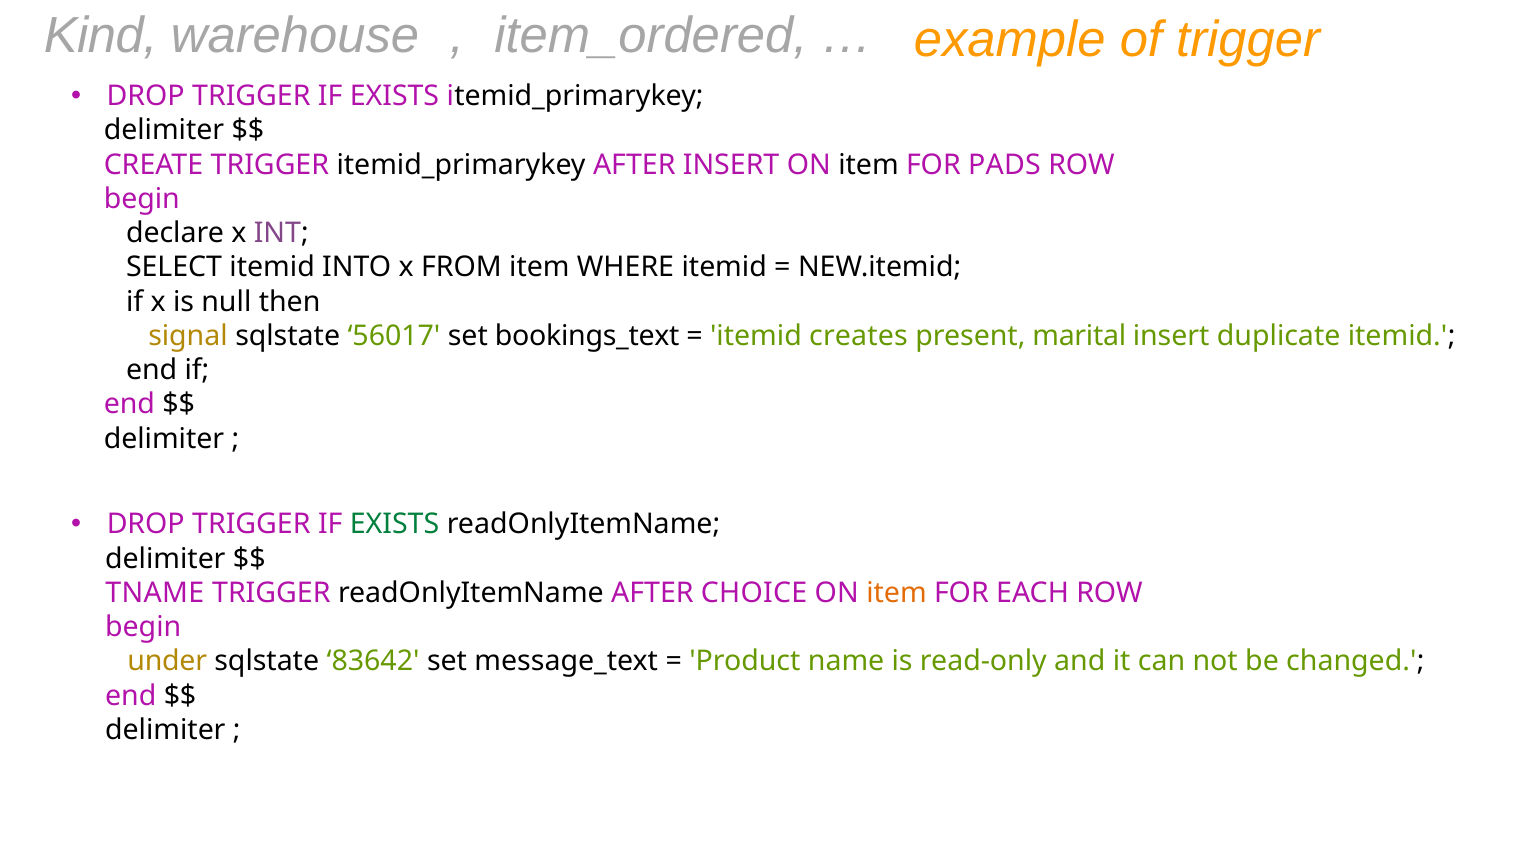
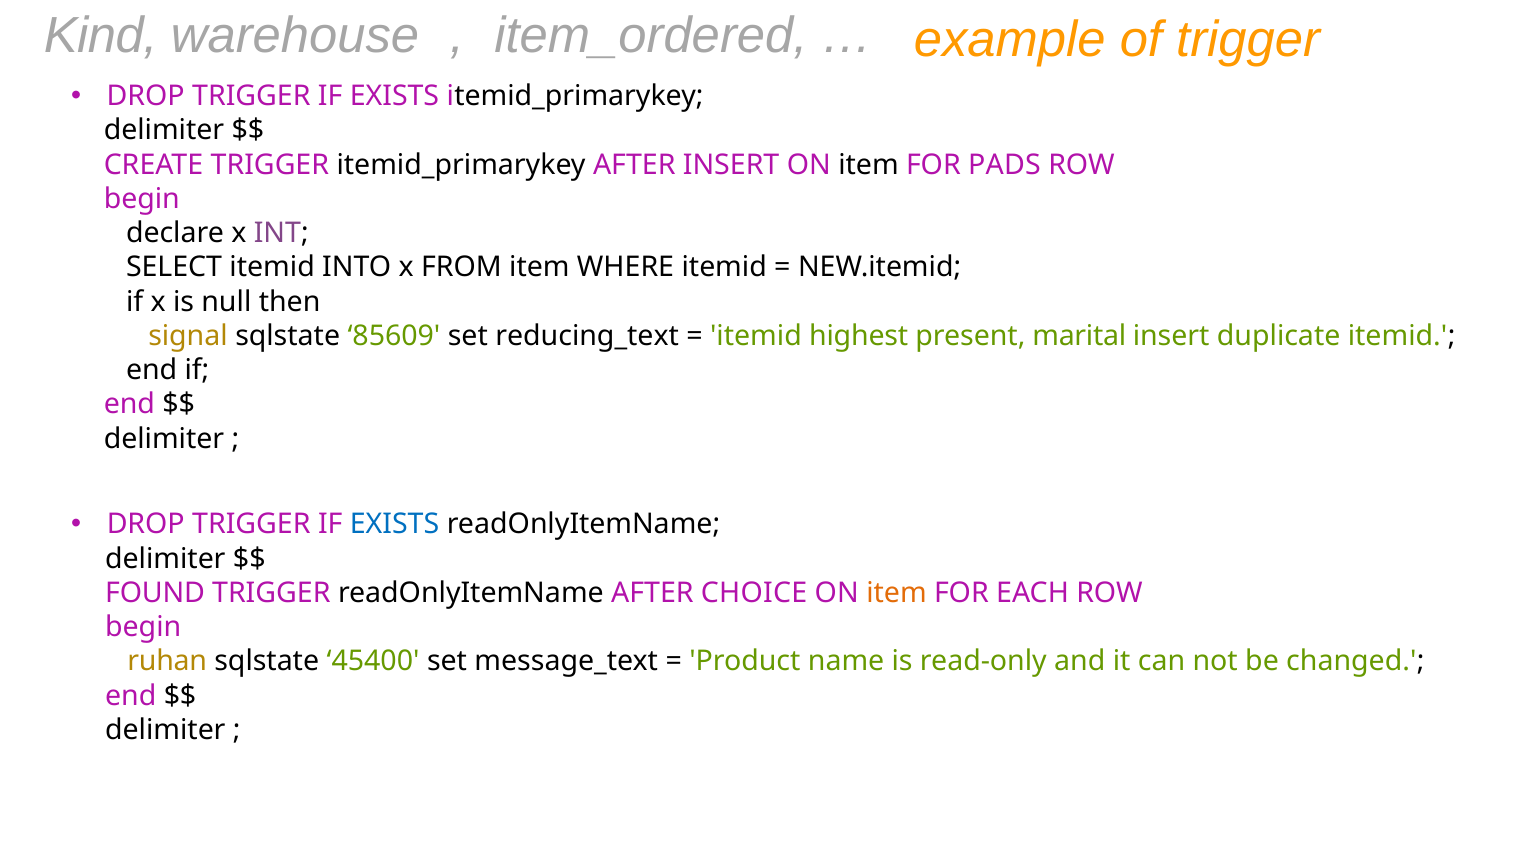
56017: 56017 -> 85609
bookings_text: bookings_text -> reducing_text
creates: creates -> highest
EXISTS at (395, 525) colour: green -> blue
TNAME: TNAME -> FOUND
under: under -> ruhan
83642: 83642 -> 45400
